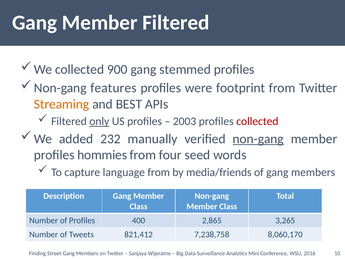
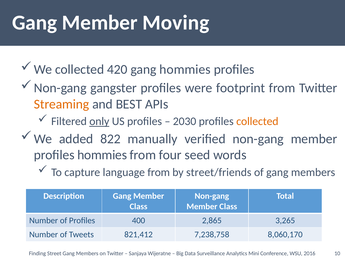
Member Filtered: Filtered -> Moving
900: 900 -> 420
gang stemmed: stemmed -> hommies
features: features -> gangster
2003: 2003 -> 2030
collected at (257, 121) colour: red -> orange
232: 232 -> 822
non-gang at (258, 139) underline: present -> none
media/friends: media/friends -> street/friends
